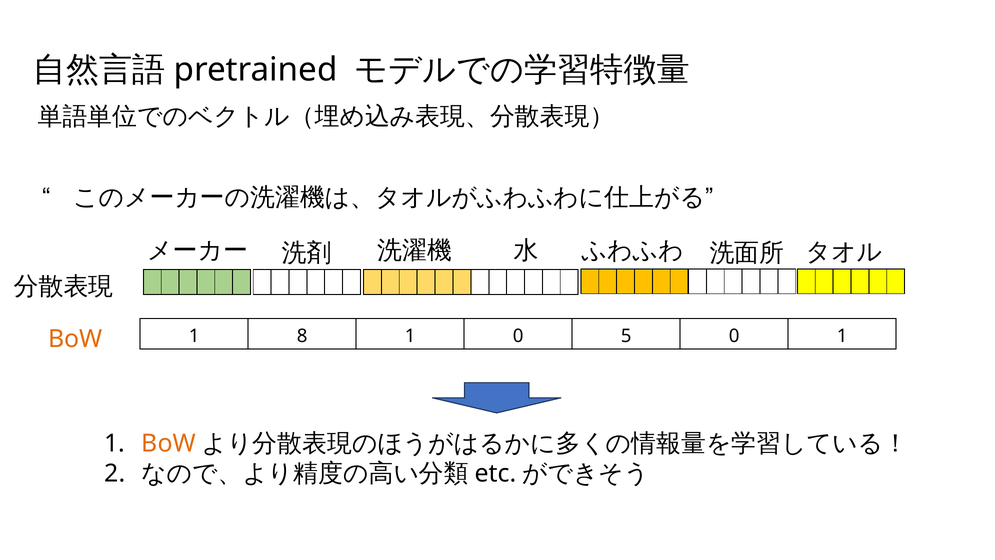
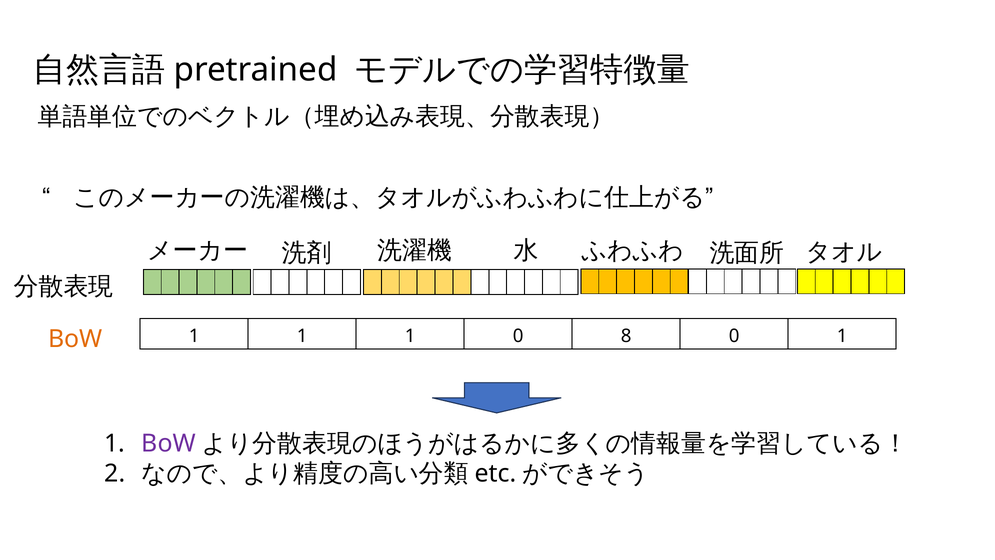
8 at (302, 336): 8 -> 1
5: 5 -> 8
BoW at (169, 443) colour: orange -> purple
